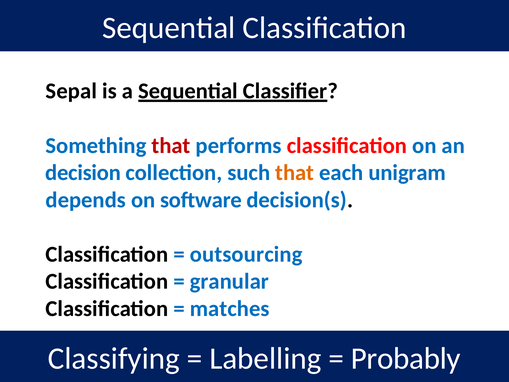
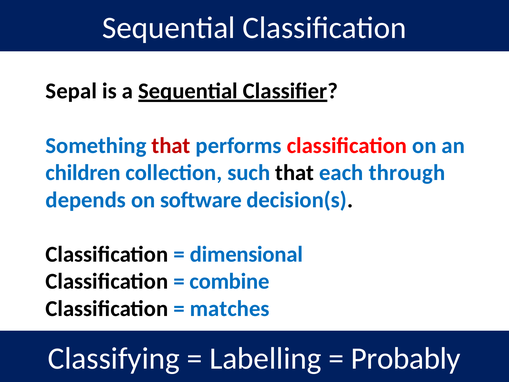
decision: decision -> children
that at (295, 173) colour: orange -> black
unigram: unigram -> through
outsourcing: outsourcing -> dimensional
granular: granular -> combine
